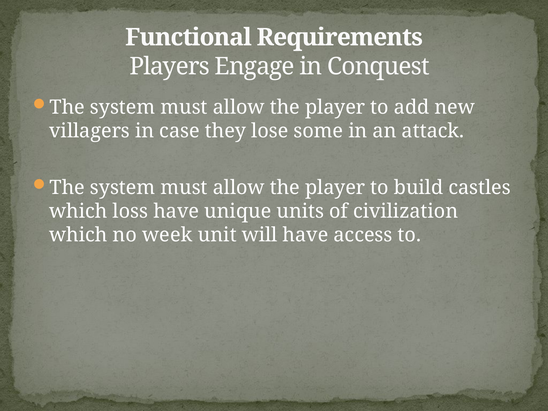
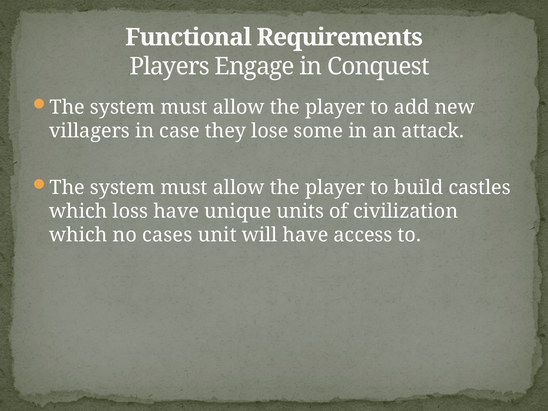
week: week -> cases
